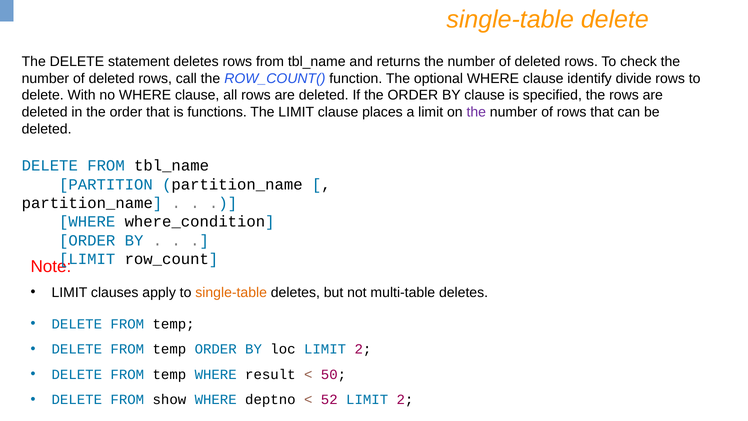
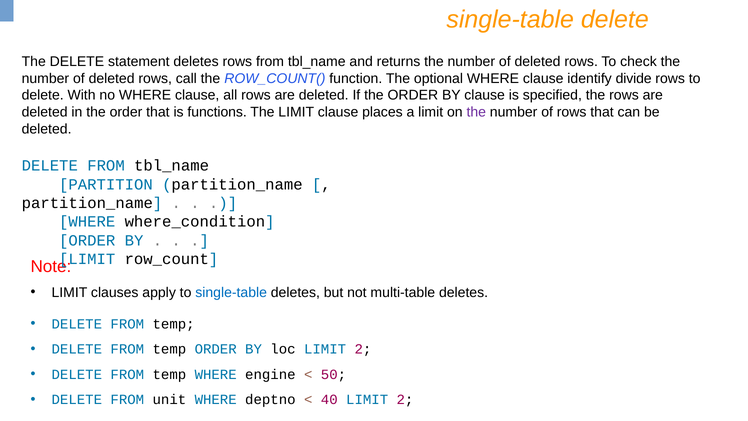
single-table at (231, 292) colour: orange -> blue
result: result -> engine
show: show -> unit
52: 52 -> 40
